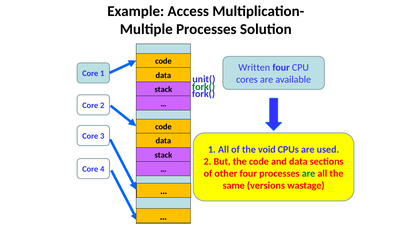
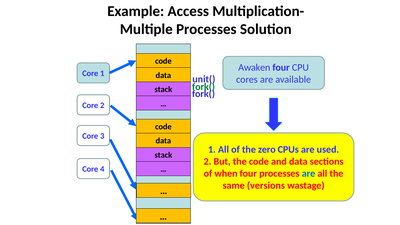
Written: Written -> Awaken
void: void -> zero
other: other -> when
are at (308, 174) colour: green -> blue
